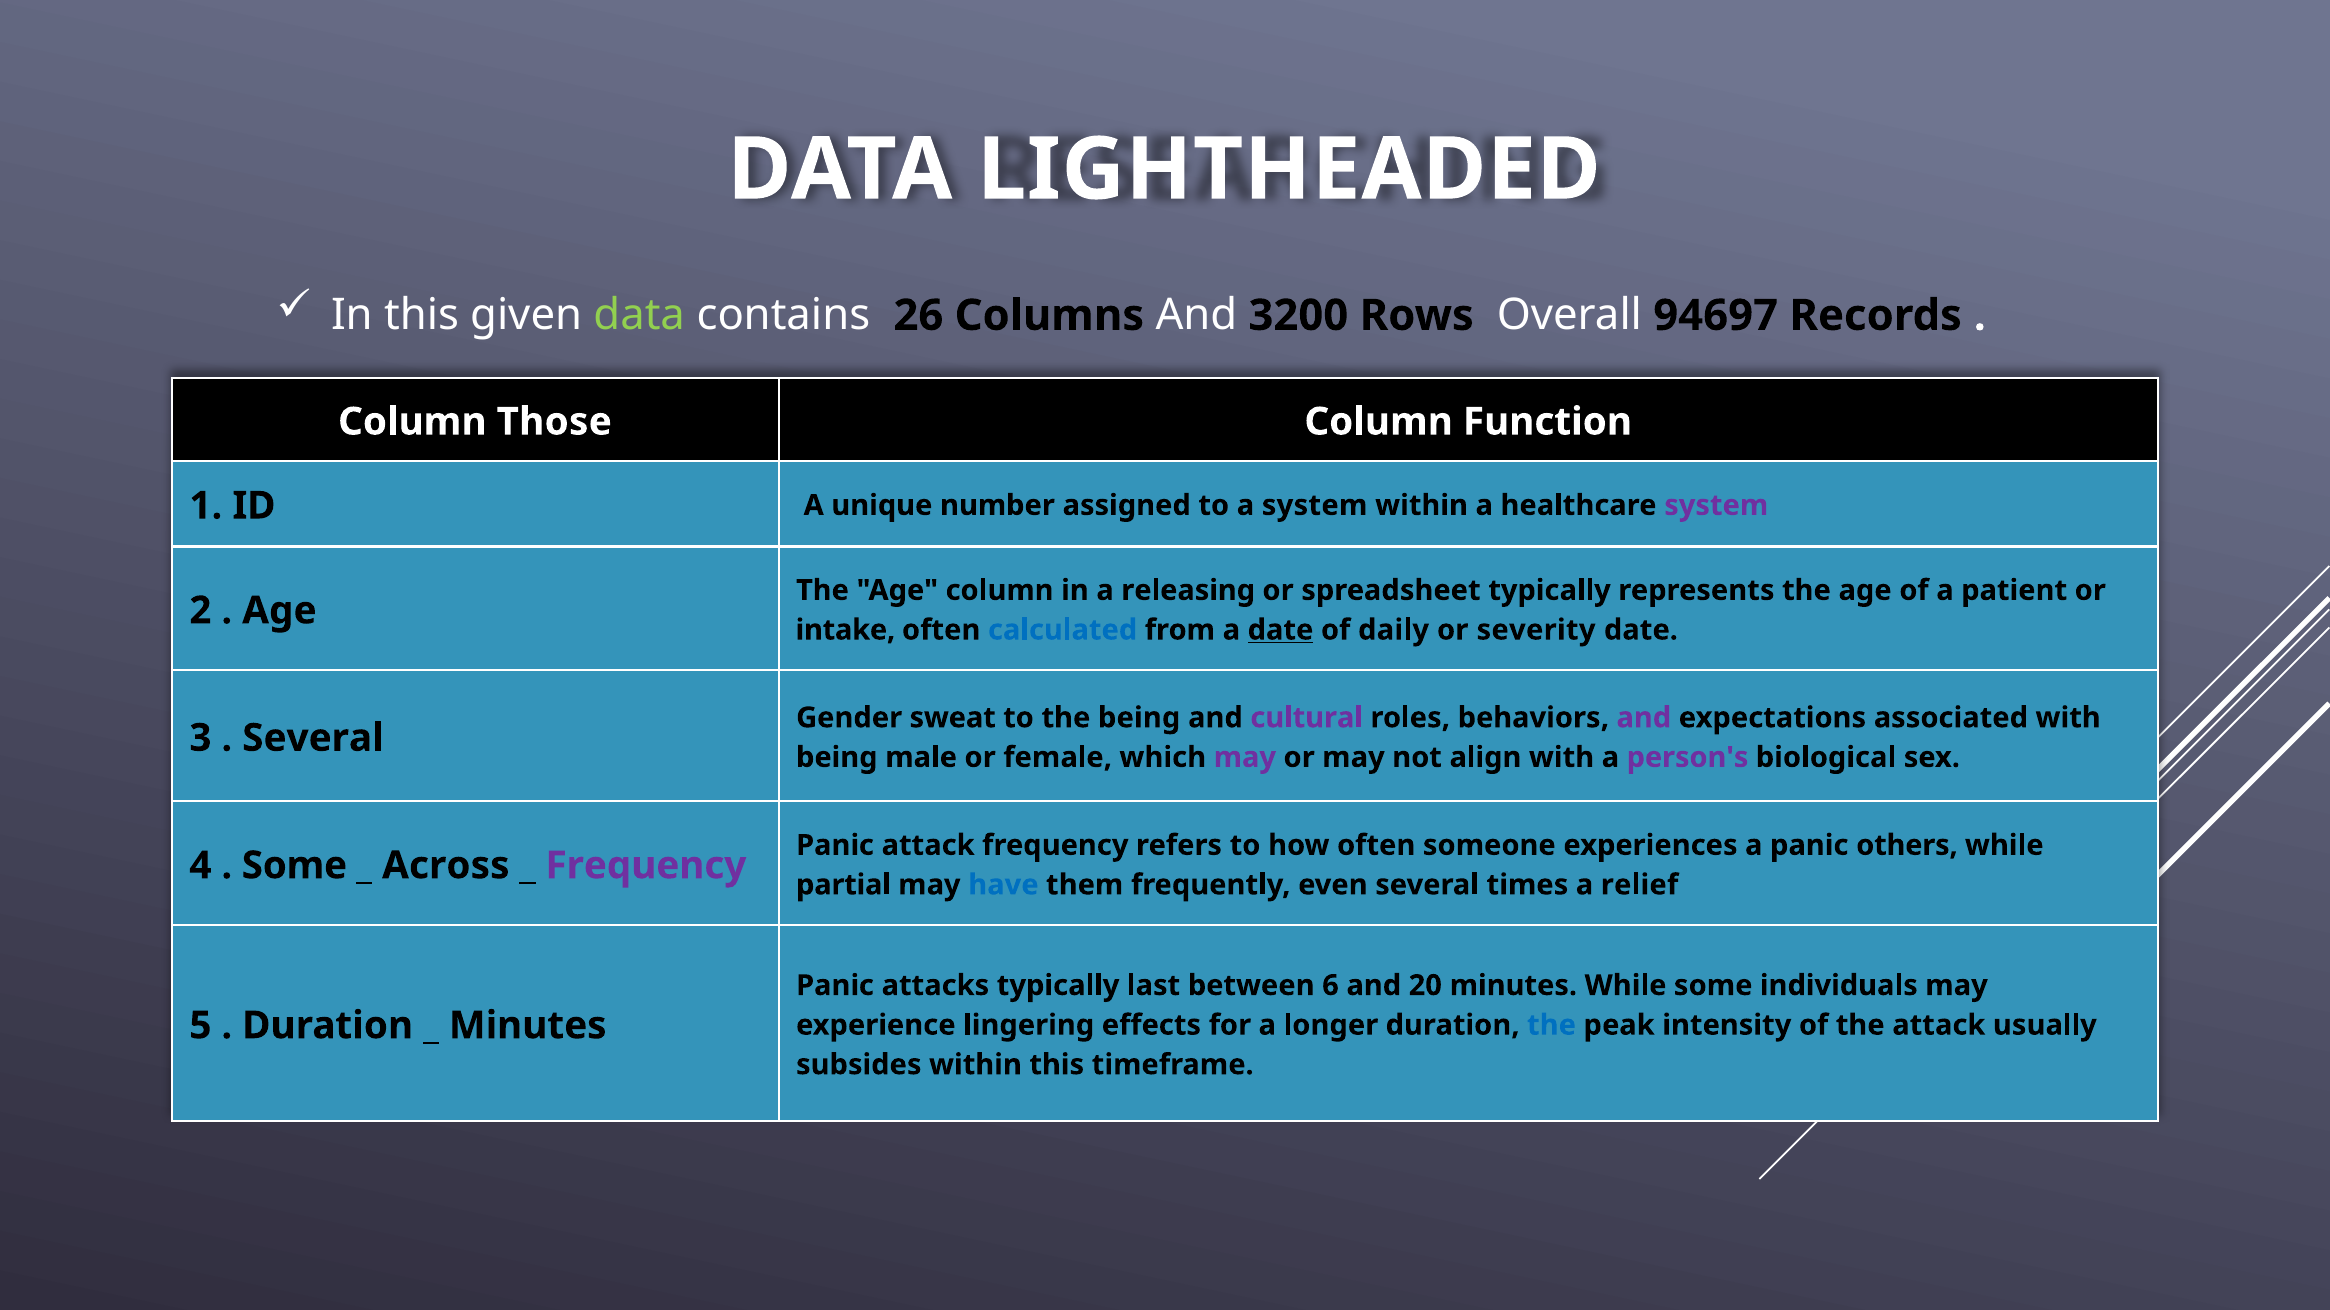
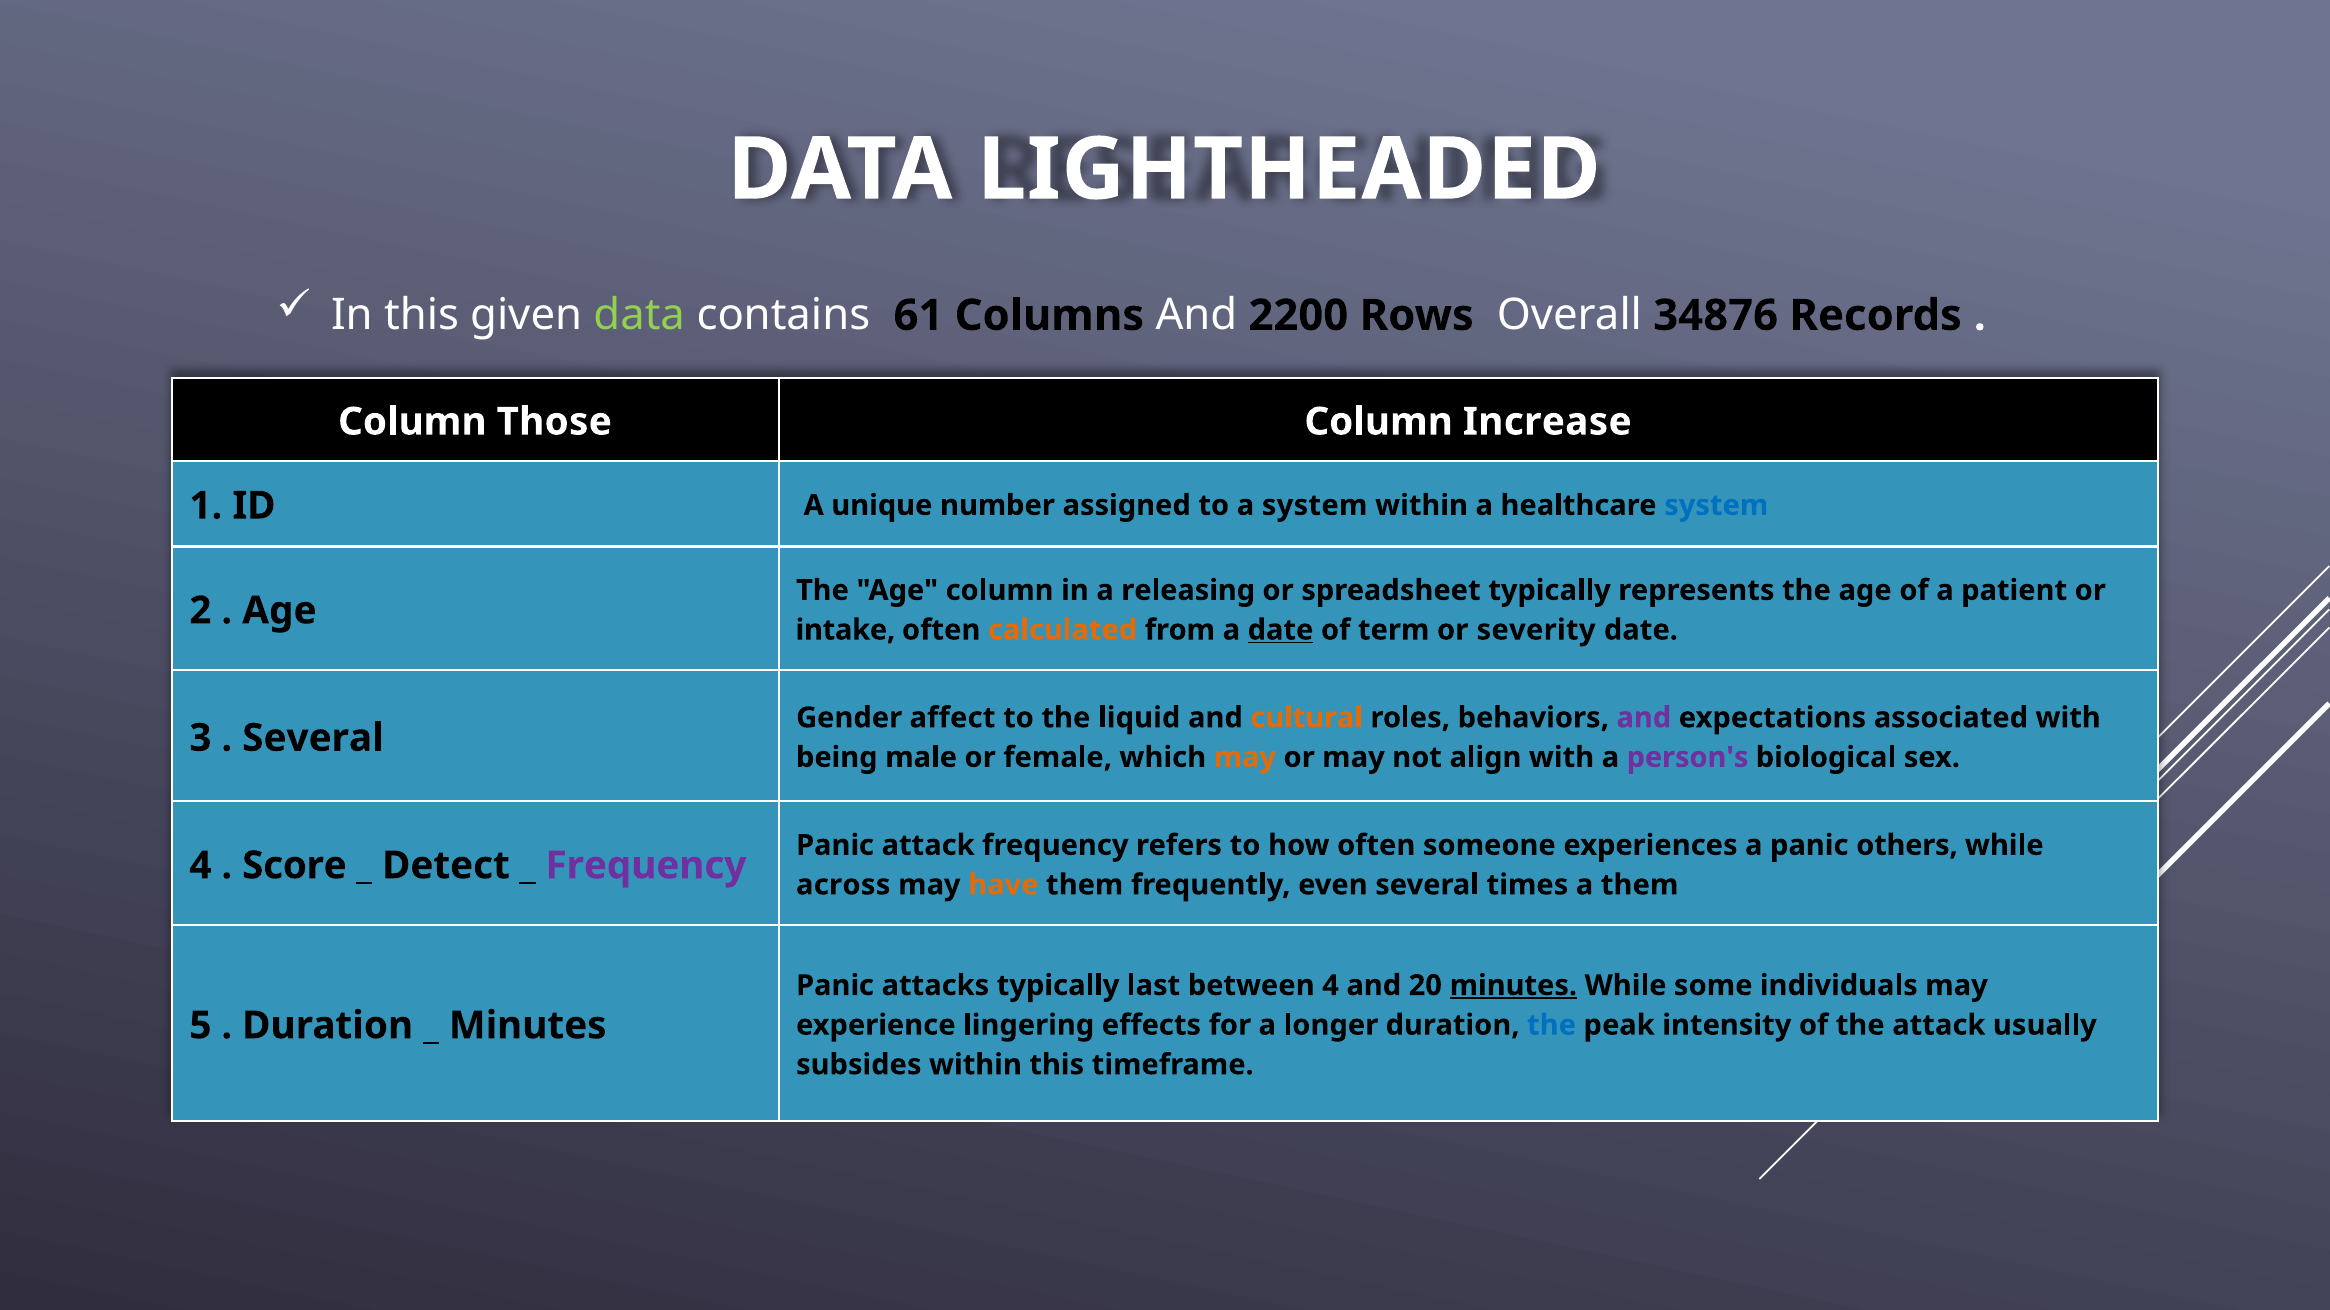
26: 26 -> 61
3200: 3200 -> 2200
94697: 94697 -> 34876
Function: Function -> Increase
system at (1716, 506) colour: purple -> blue
calculated colour: blue -> orange
daily: daily -> term
sweat: sweat -> affect
the being: being -> liquid
cultural colour: purple -> orange
may at (1245, 758) colour: purple -> orange
Some at (294, 866): Some -> Score
Across: Across -> Detect
partial: partial -> across
have colour: blue -> orange
a relief: relief -> them
between 6: 6 -> 4
minutes at (1513, 986) underline: none -> present
